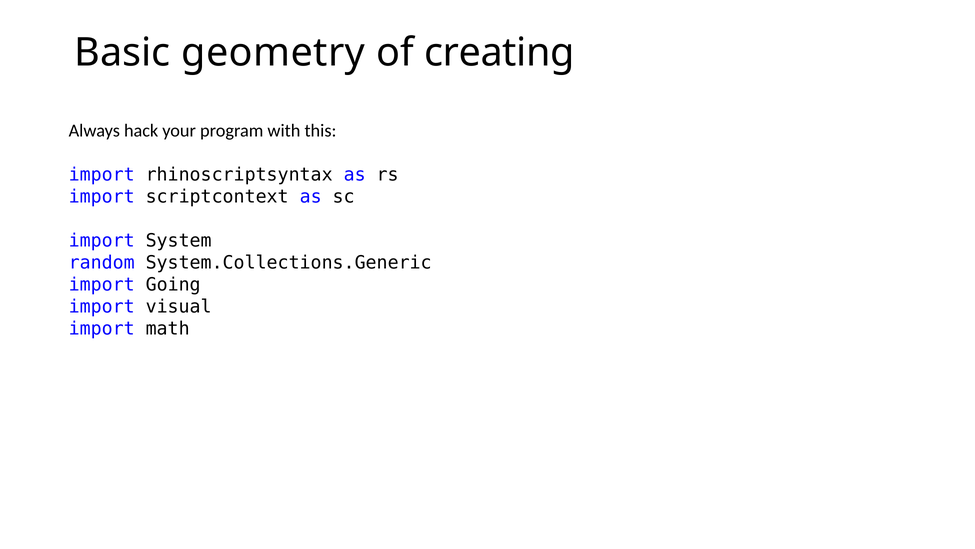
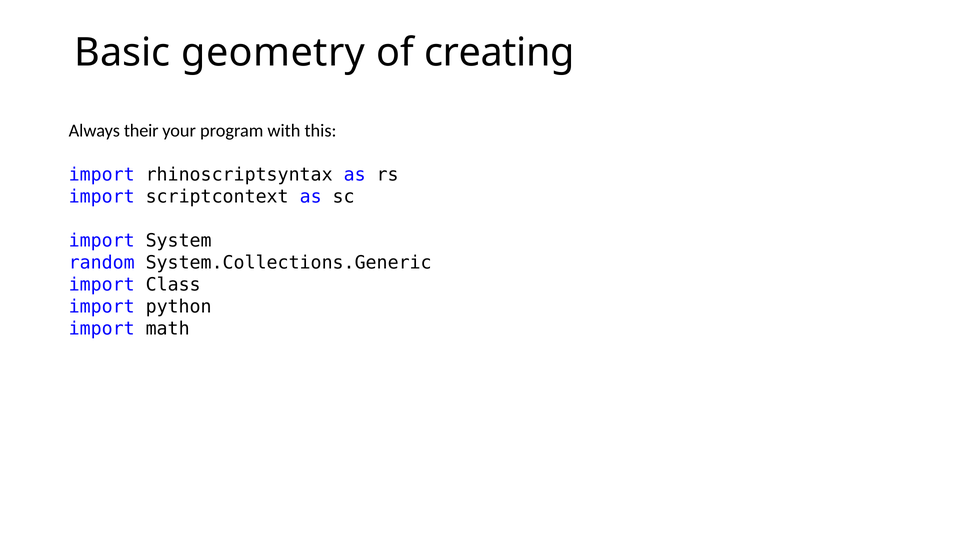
hack: hack -> their
Going: Going -> Class
visual: visual -> python
